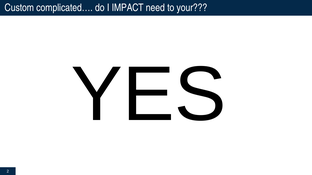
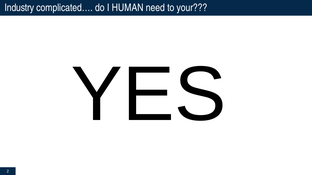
Custom: Custom -> Industry
IMPACT: IMPACT -> HUMAN
